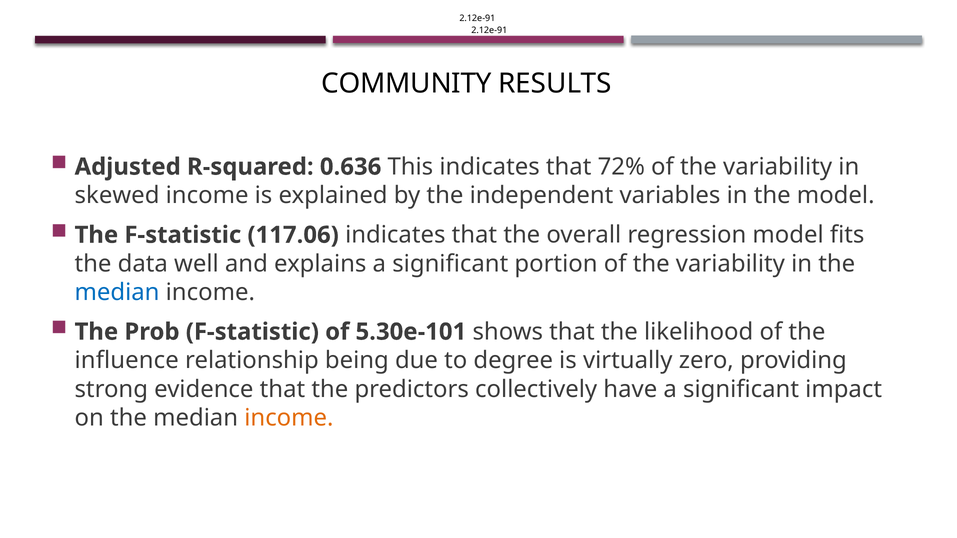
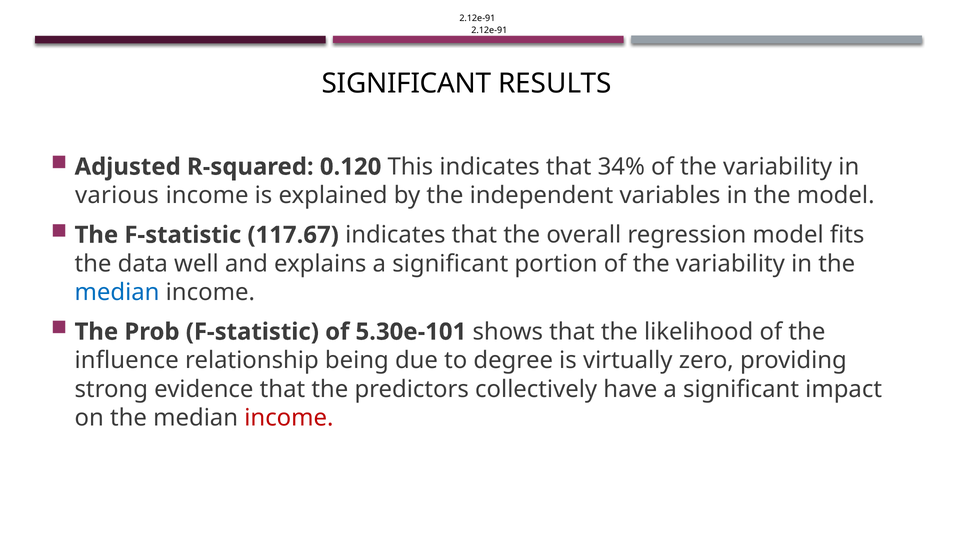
COMMUNITY at (407, 83): COMMUNITY -> SIGNIFICANT
0.636: 0.636 -> 0.120
72%: 72% -> 34%
skewed: skewed -> various
117.06: 117.06 -> 117.67
income at (289, 418) colour: orange -> red
